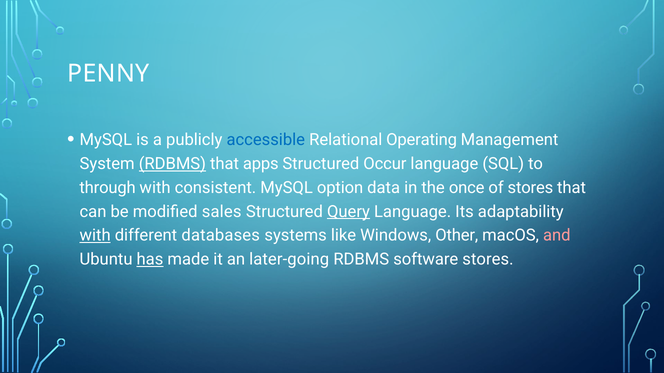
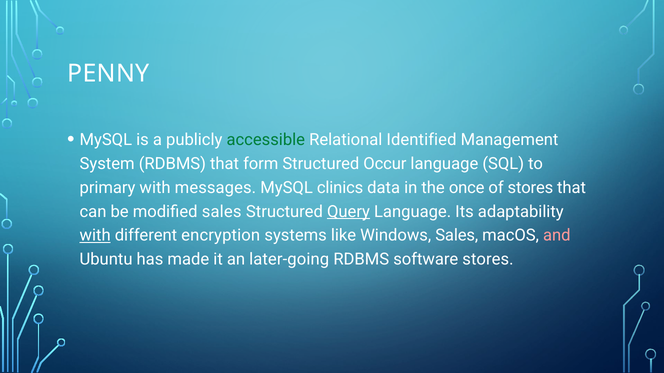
accessible colour: blue -> green
Operating: Operating -> Identified
RDBMS at (172, 164) underline: present -> none
apps: apps -> form
through: through -> primary
consistent: consistent -> messages
option: option -> clinics
databases: databases -> encryption
Windows Other: Other -> Sales
has underline: present -> none
